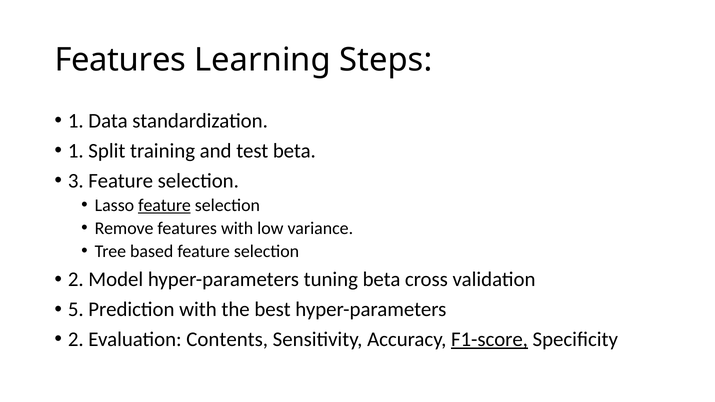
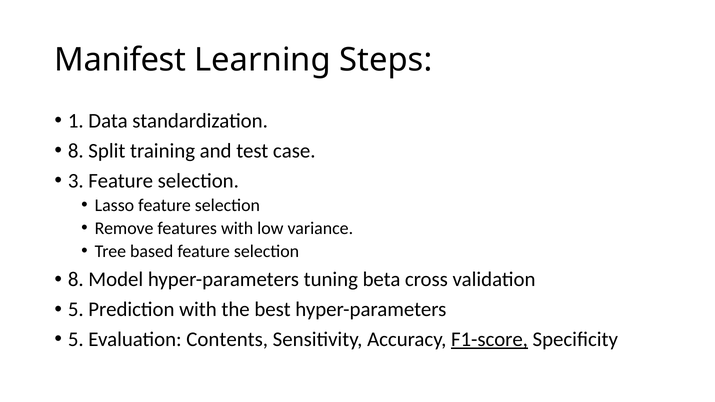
Features at (120, 60): Features -> Manifest
1 at (76, 151): 1 -> 8
test beta: beta -> case
feature at (165, 205) underline: present -> none
2 at (76, 280): 2 -> 8
2 at (76, 340): 2 -> 5
